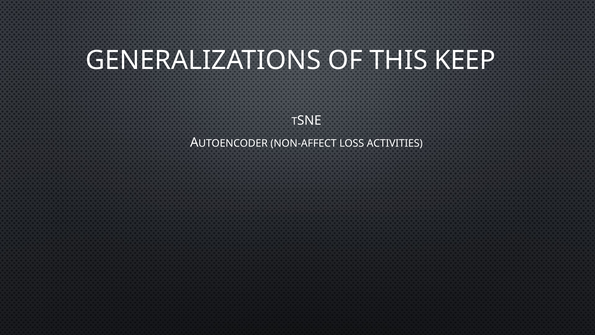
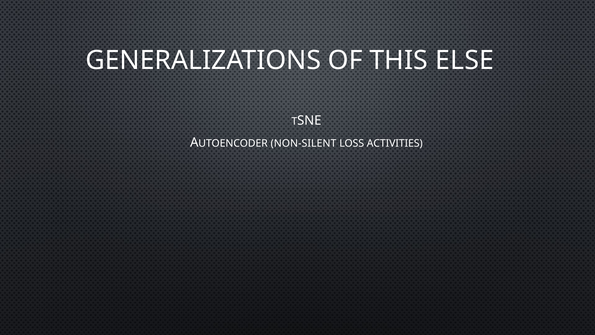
KEEP: KEEP -> ELSE
NON-AFFECT: NON-AFFECT -> NON-SILENT
